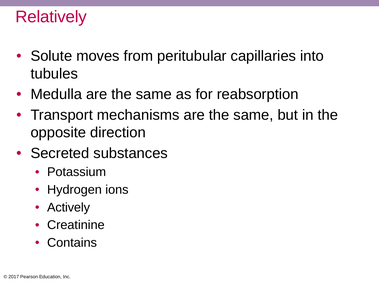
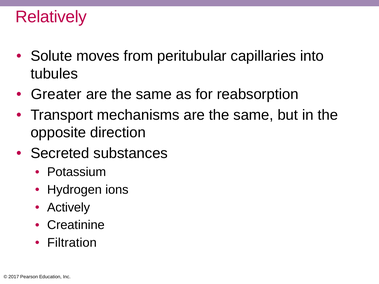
Medulla: Medulla -> Greater
Contains: Contains -> Filtration
